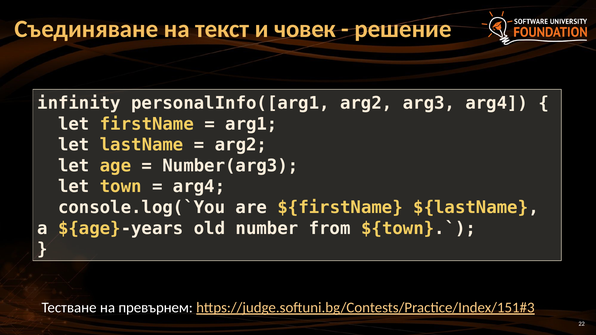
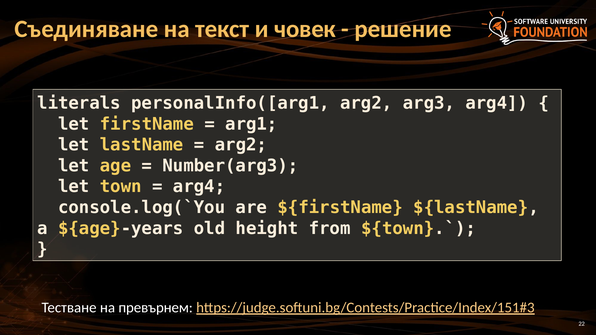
infinity: infinity -> literals
number: number -> height
